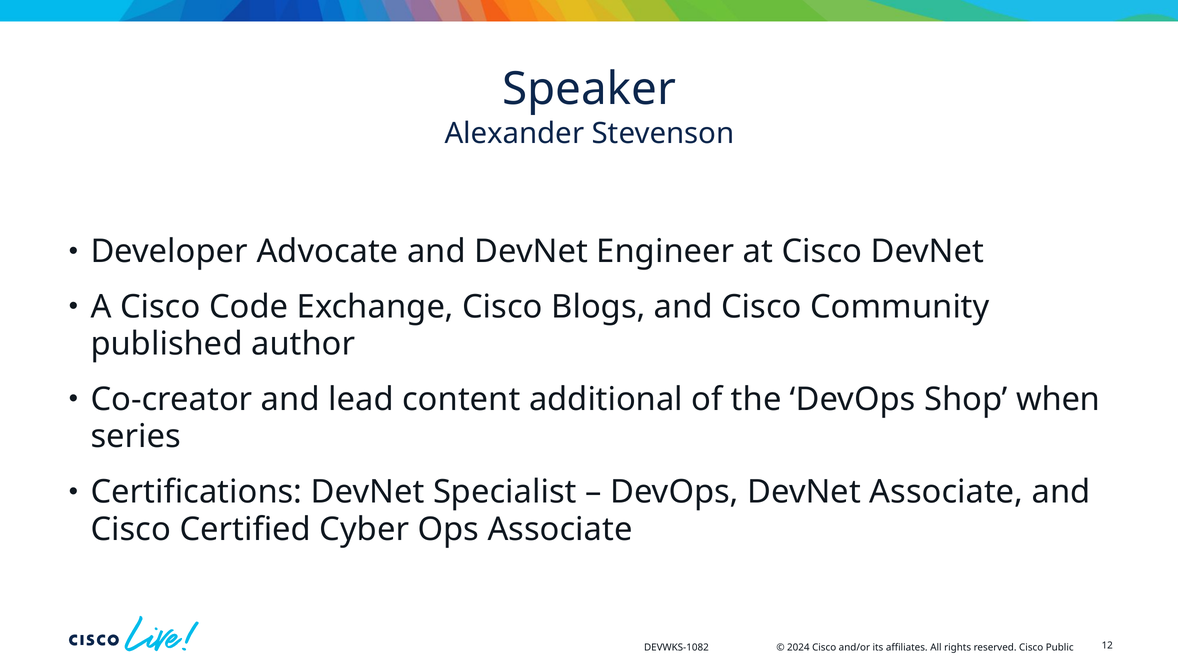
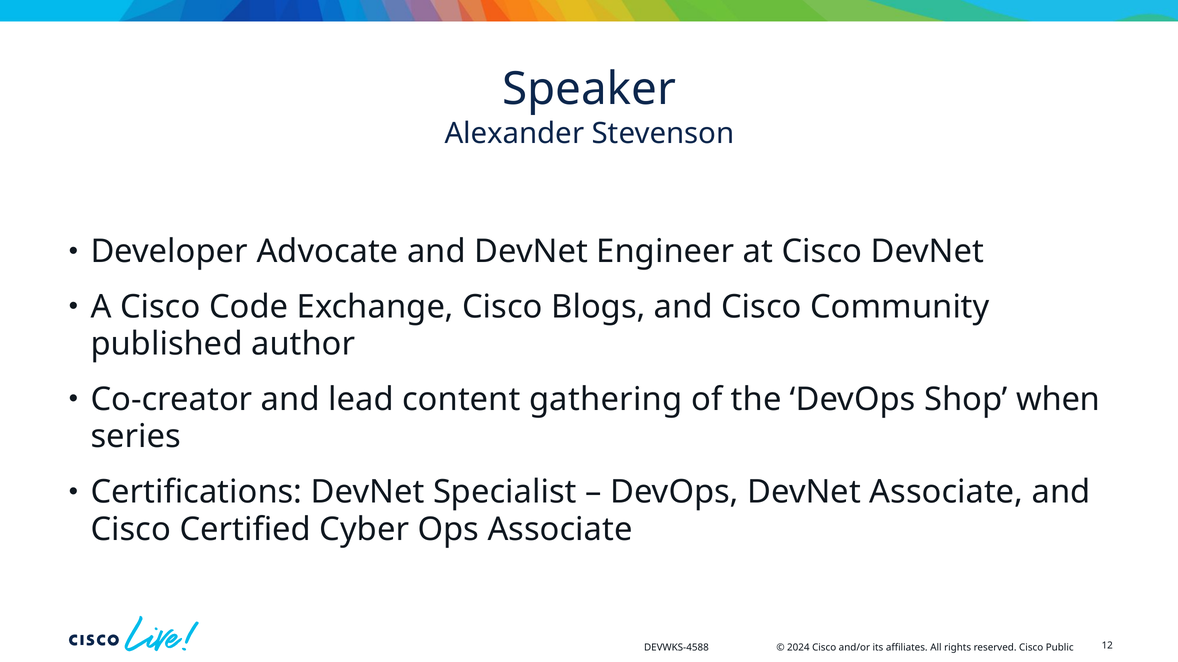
additional: additional -> gathering
DEVWKS-1082: DEVWKS-1082 -> DEVWKS-4588
